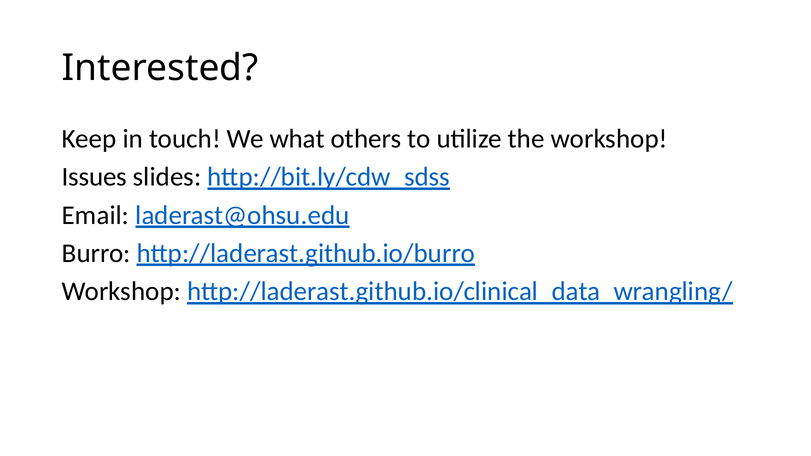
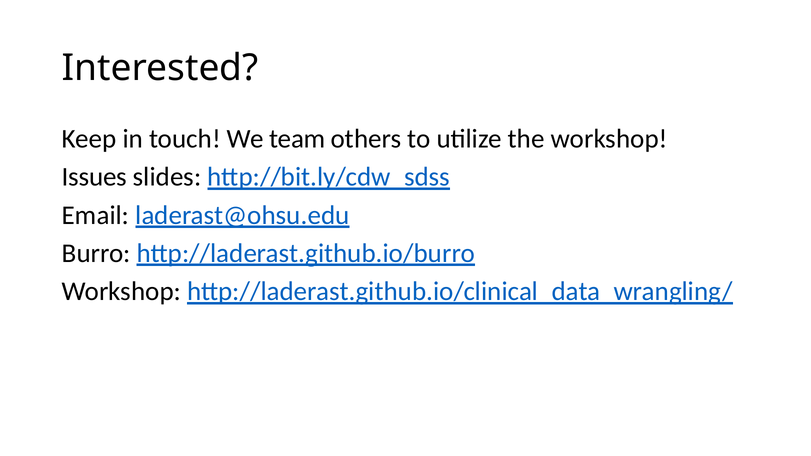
what: what -> team
